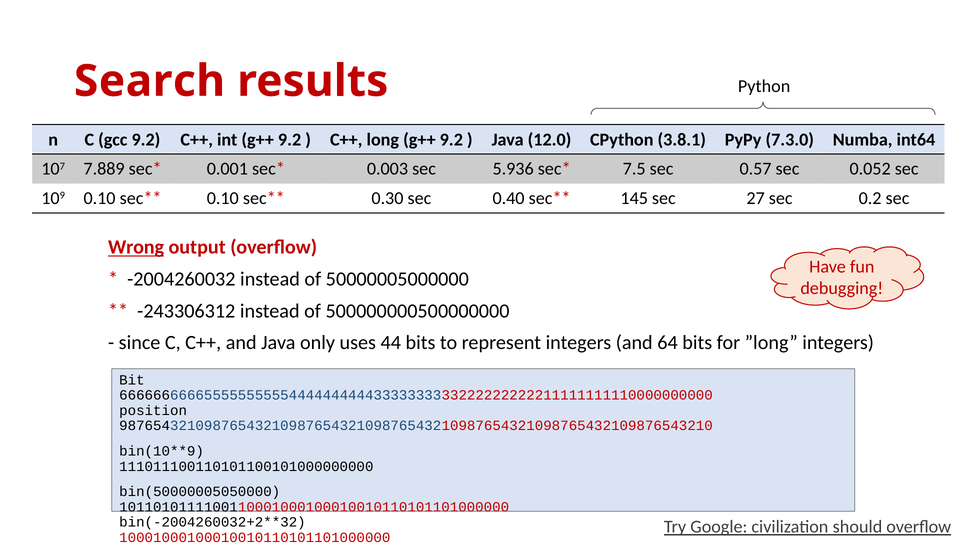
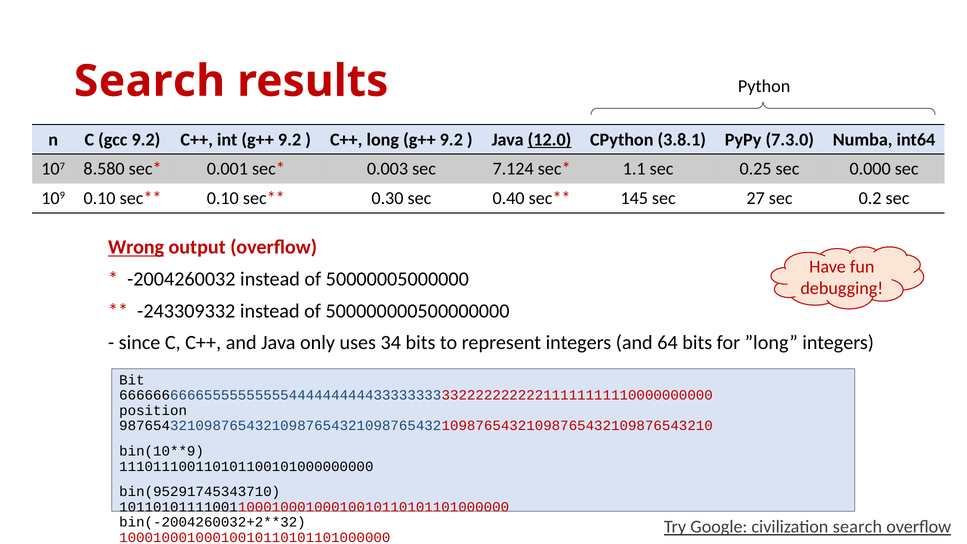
12.0 underline: none -> present
7.889: 7.889 -> 8.580
5.936: 5.936 -> 7.124
7.5: 7.5 -> 1.1
0.57: 0.57 -> 0.25
0.052: 0.052 -> 0.000
-243306312: -243306312 -> -243309332
44: 44 -> 34
bin(50000005050000: bin(50000005050000 -> bin(95291745343710
civilization should: should -> search
